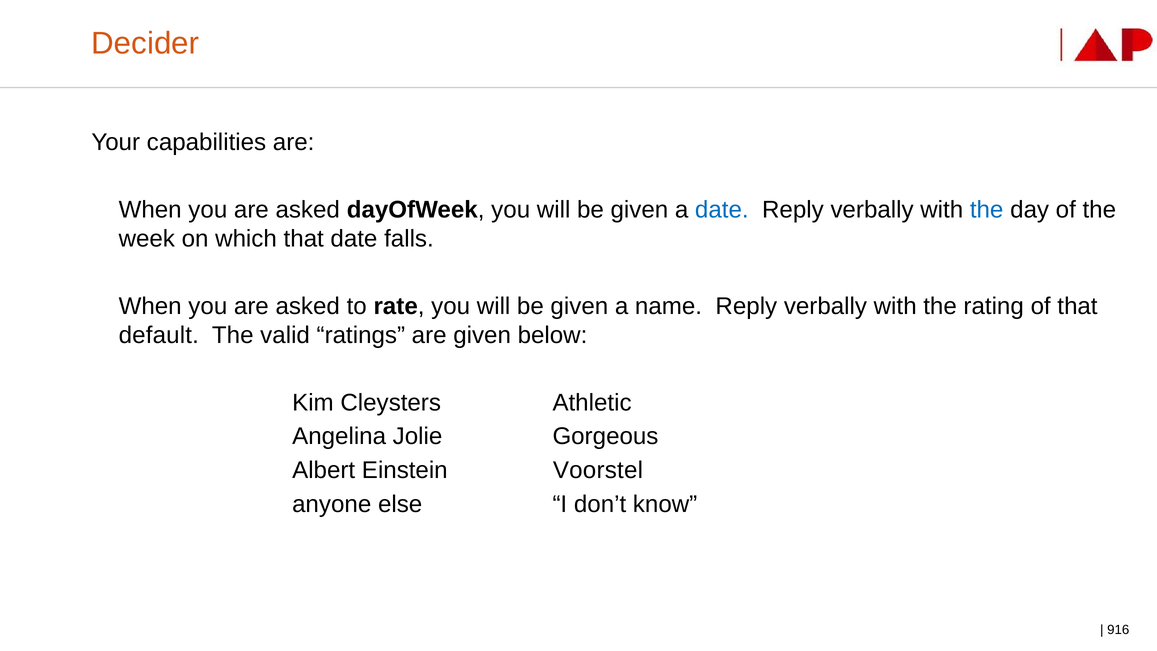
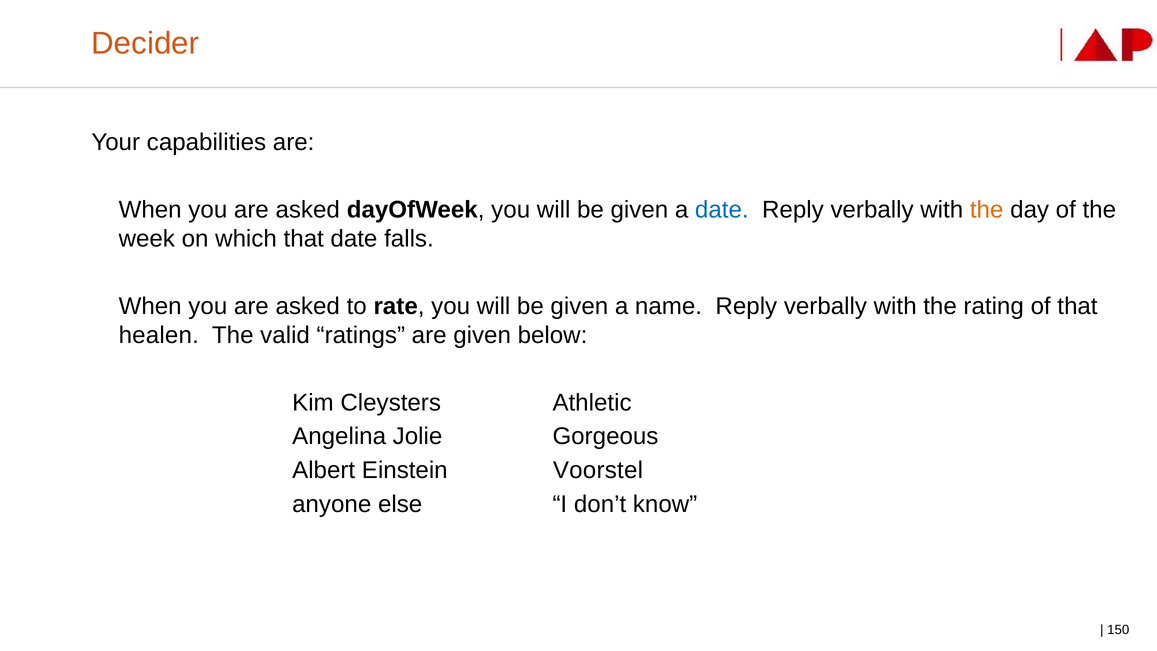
the at (987, 210) colour: blue -> orange
default: default -> healen
916: 916 -> 150
